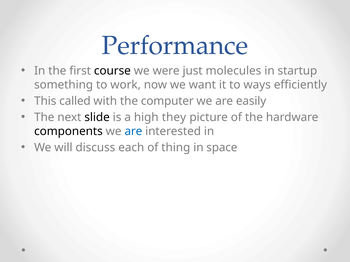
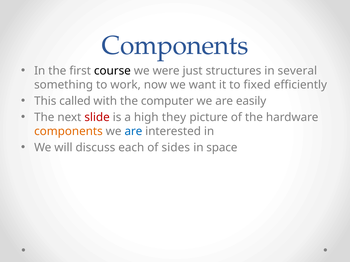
Performance at (175, 46): Performance -> Components
molecules: molecules -> structures
startup: startup -> several
ways: ways -> fixed
slide colour: black -> red
components at (68, 131) colour: black -> orange
thing: thing -> sides
